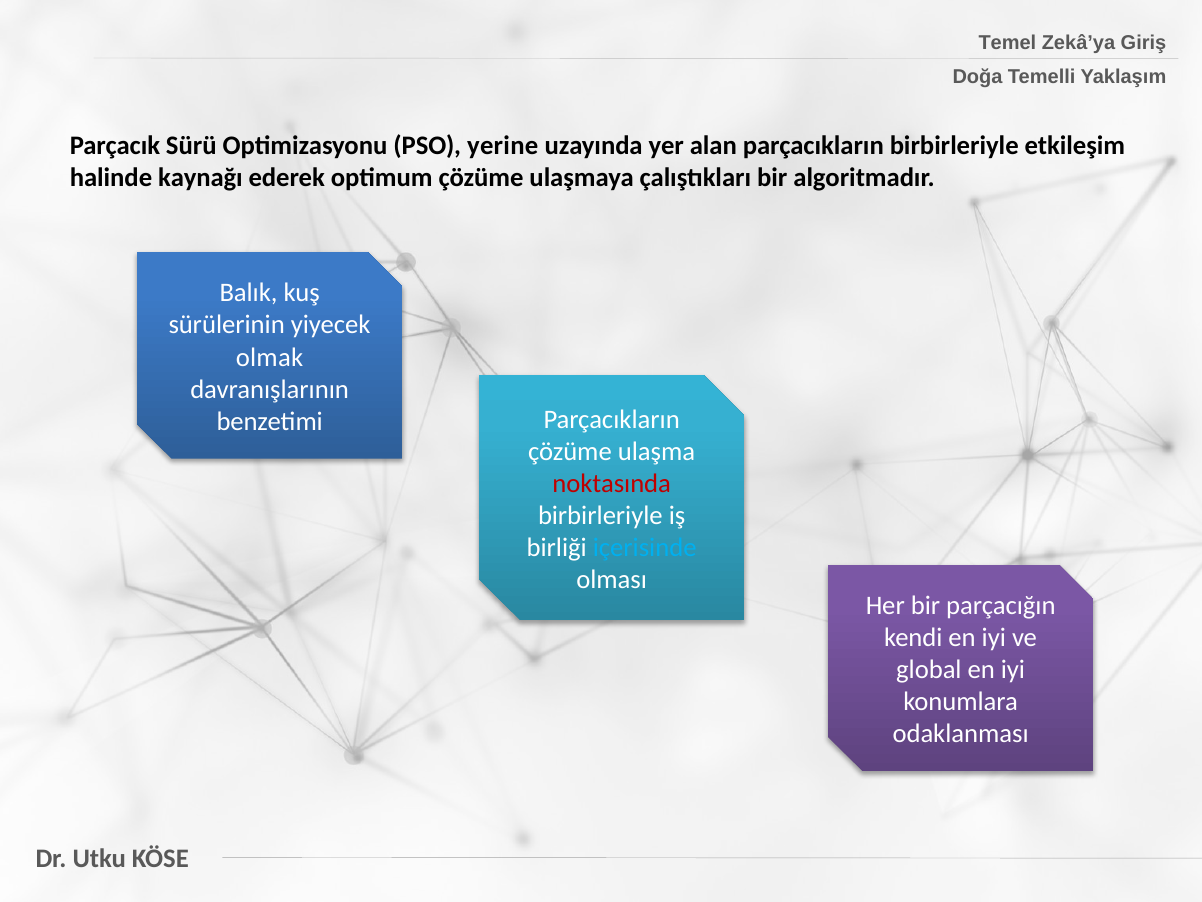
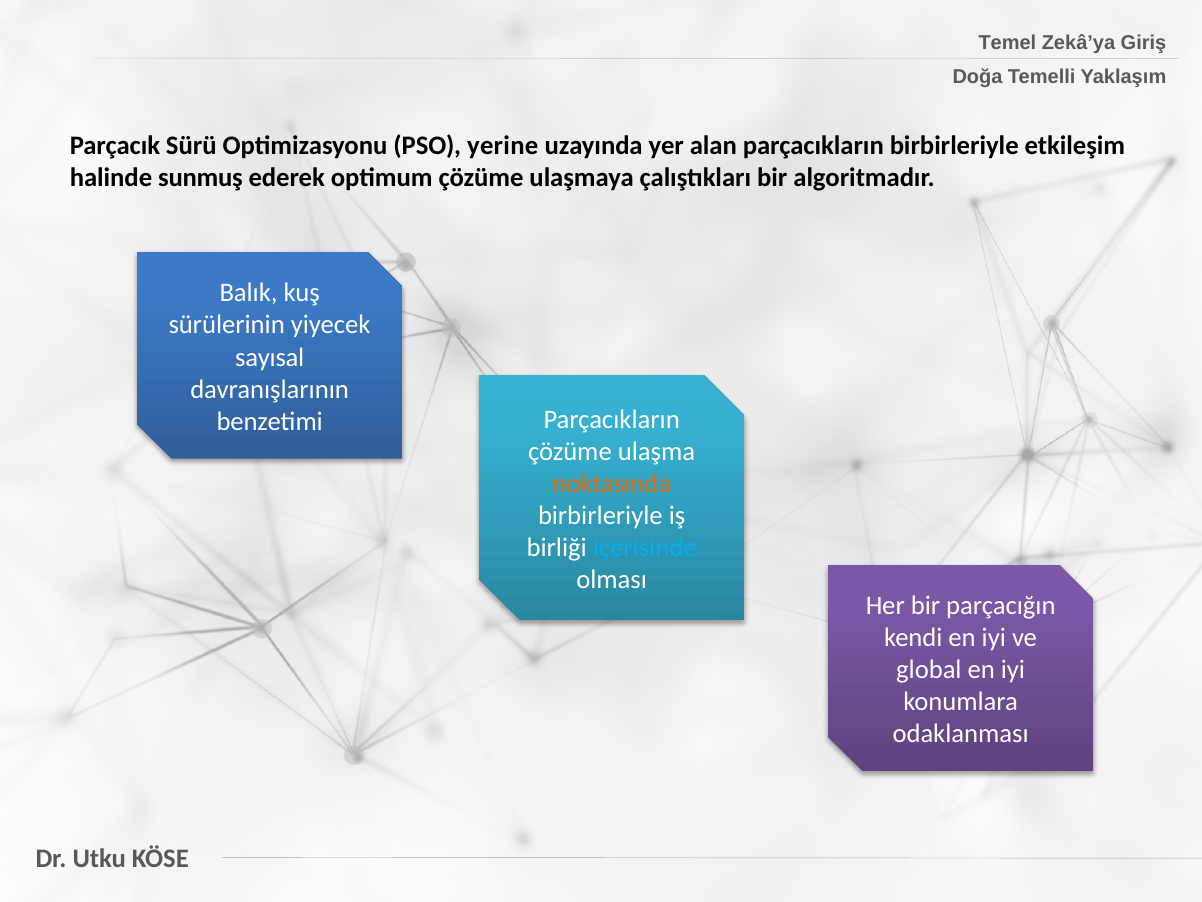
kaynağı: kaynağı -> sunmuş
olmak: olmak -> sayısal
noktasında colour: red -> orange
